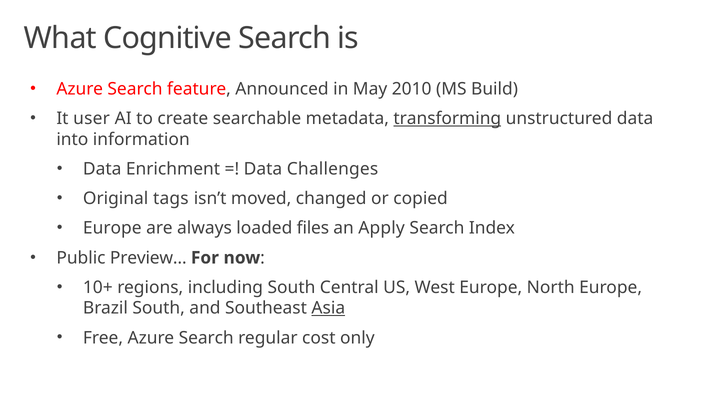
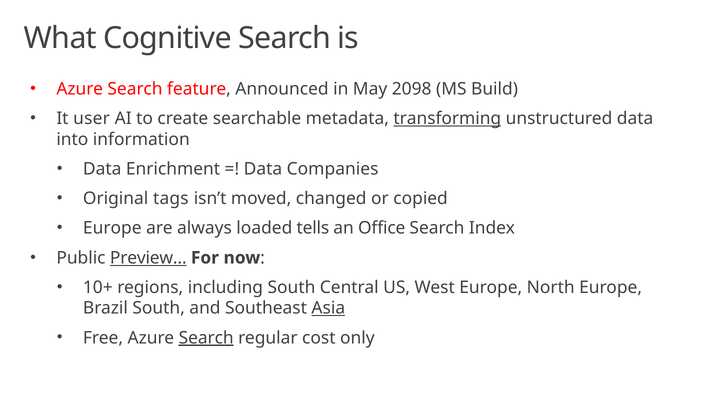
2010: 2010 -> 2098
Challenges: Challenges -> Companies
files: files -> tells
Apply: Apply -> Office
Preview… underline: none -> present
Search at (206, 338) underline: none -> present
